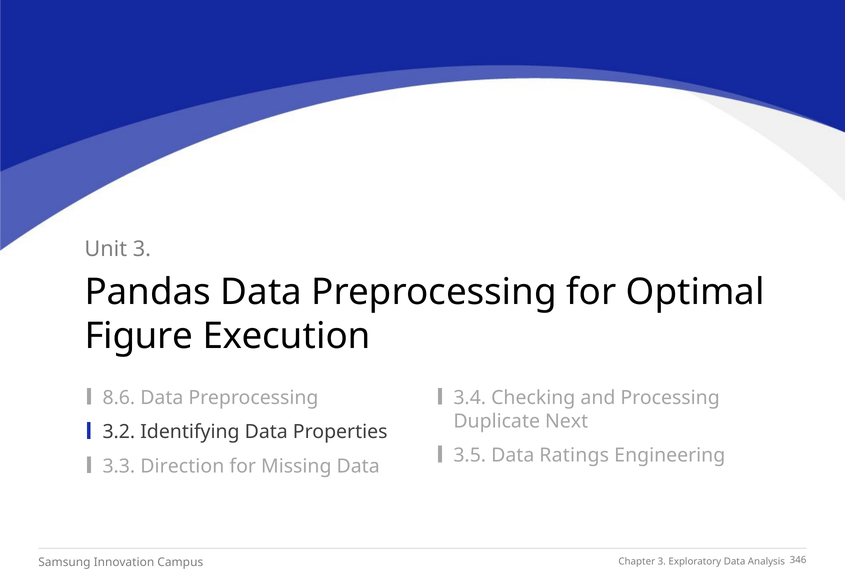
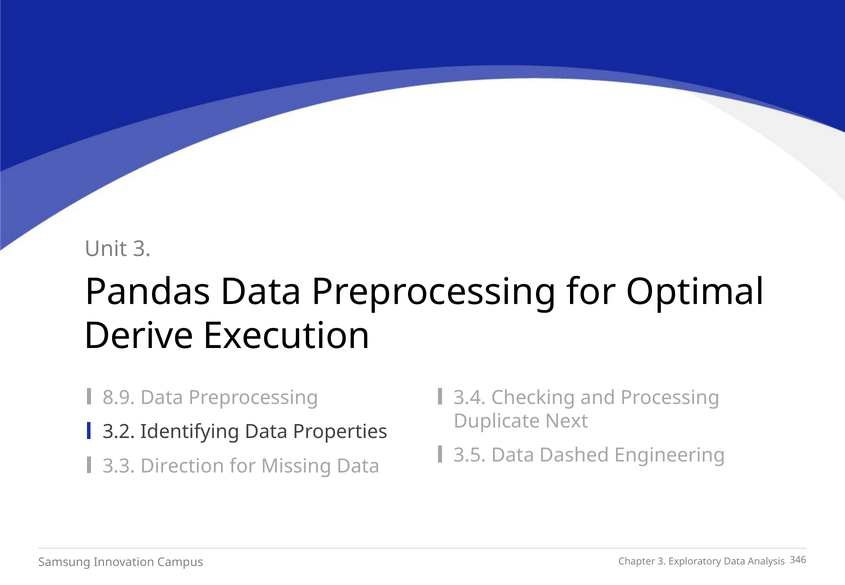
Figure: Figure -> Derive
8.6: 8.6 -> 8.9
Ratings: Ratings -> Dashed
